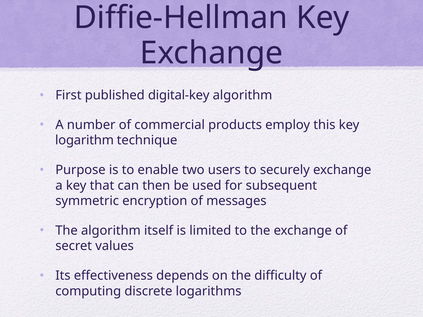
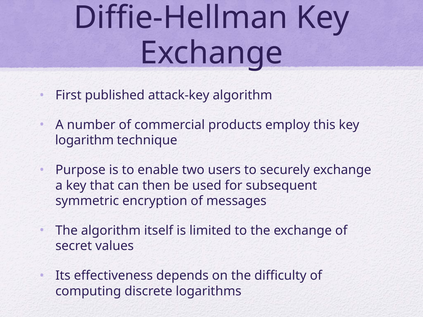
digital-key: digital-key -> attack-key
